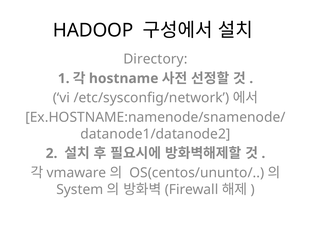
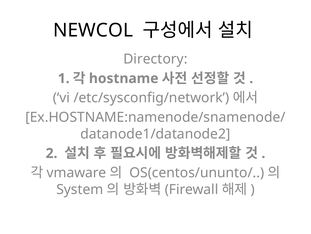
HADOOP: HADOOP -> NEWCOL
